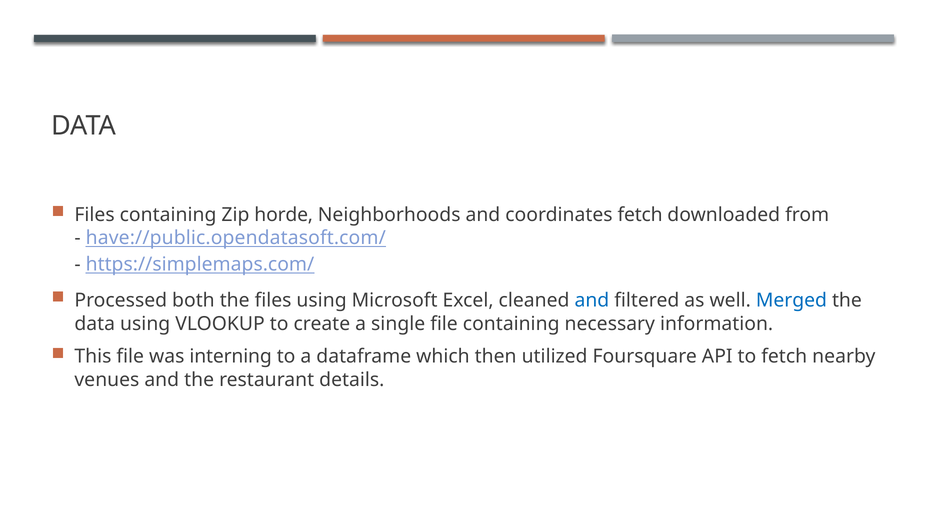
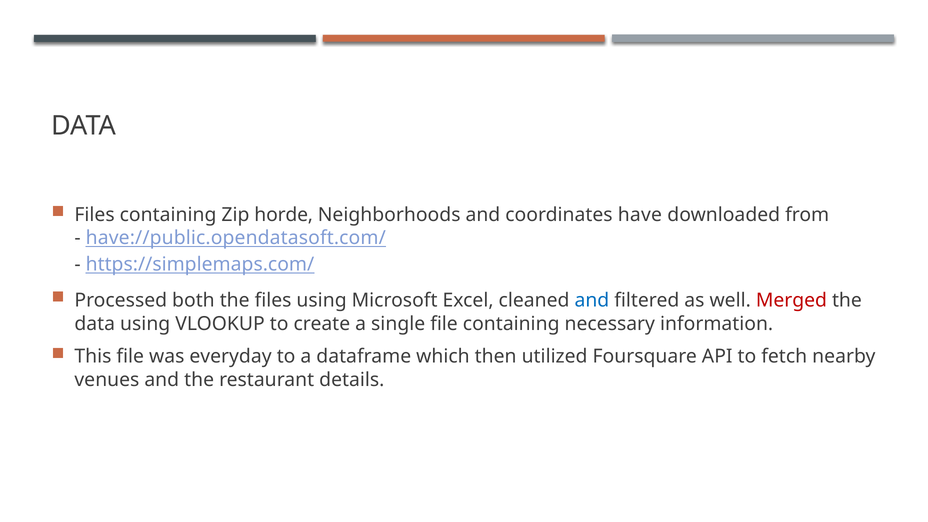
coordinates fetch: fetch -> have
Merged colour: blue -> red
interning: interning -> everyday
